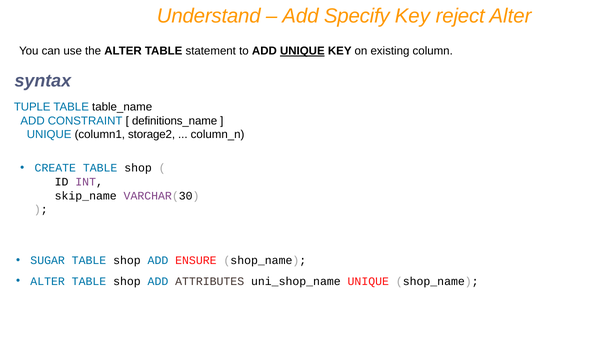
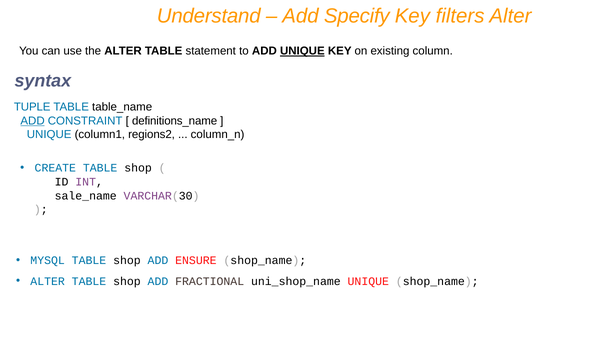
reject: reject -> filters
ADD at (33, 121) underline: none -> present
storage2: storage2 -> regions2
skip_name: skip_name -> sale_name
SUGAR: SUGAR -> MYSQL
ATTRIBUTES: ATTRIBUTES -> FRACTIONAL
